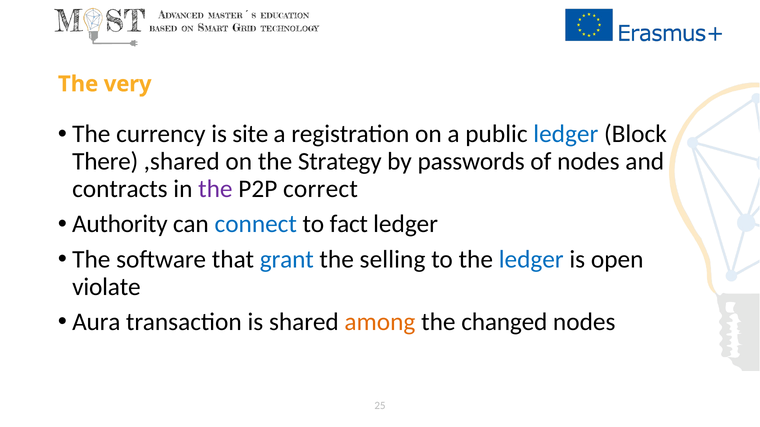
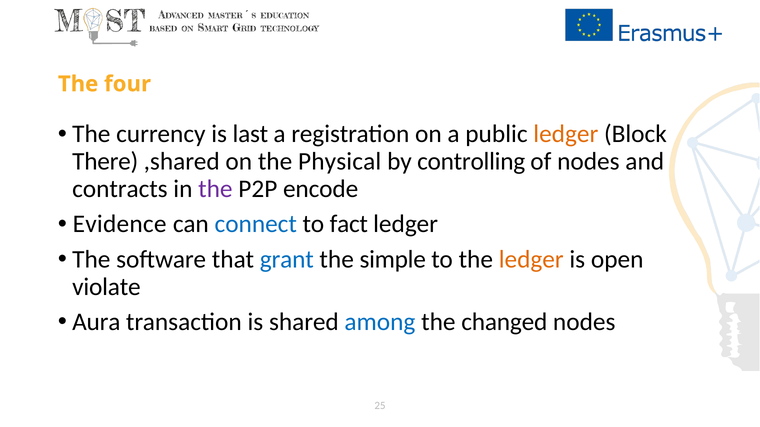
very: very -> four
site: site -> last
ledger at (566, 134) colour: blue -> orange
Strategy: Strategy -> Physical
passwords: passwords -> controlling
correct: correct -> encode
Authority: Authority -> Evidence
selling: selling -> simple
ledger at (531, 260) colour: blue -> orange
among colour: orange -> blue
